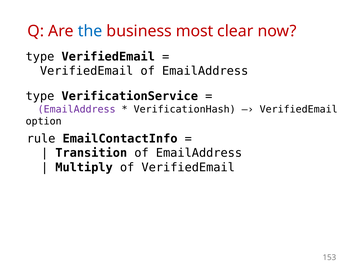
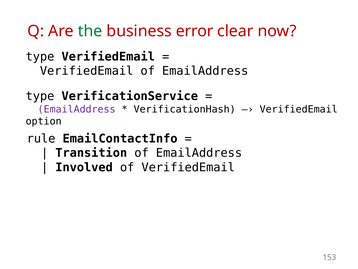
the colour: blue -> green
most: most -> error
Multiply: Multiply -> Involved
